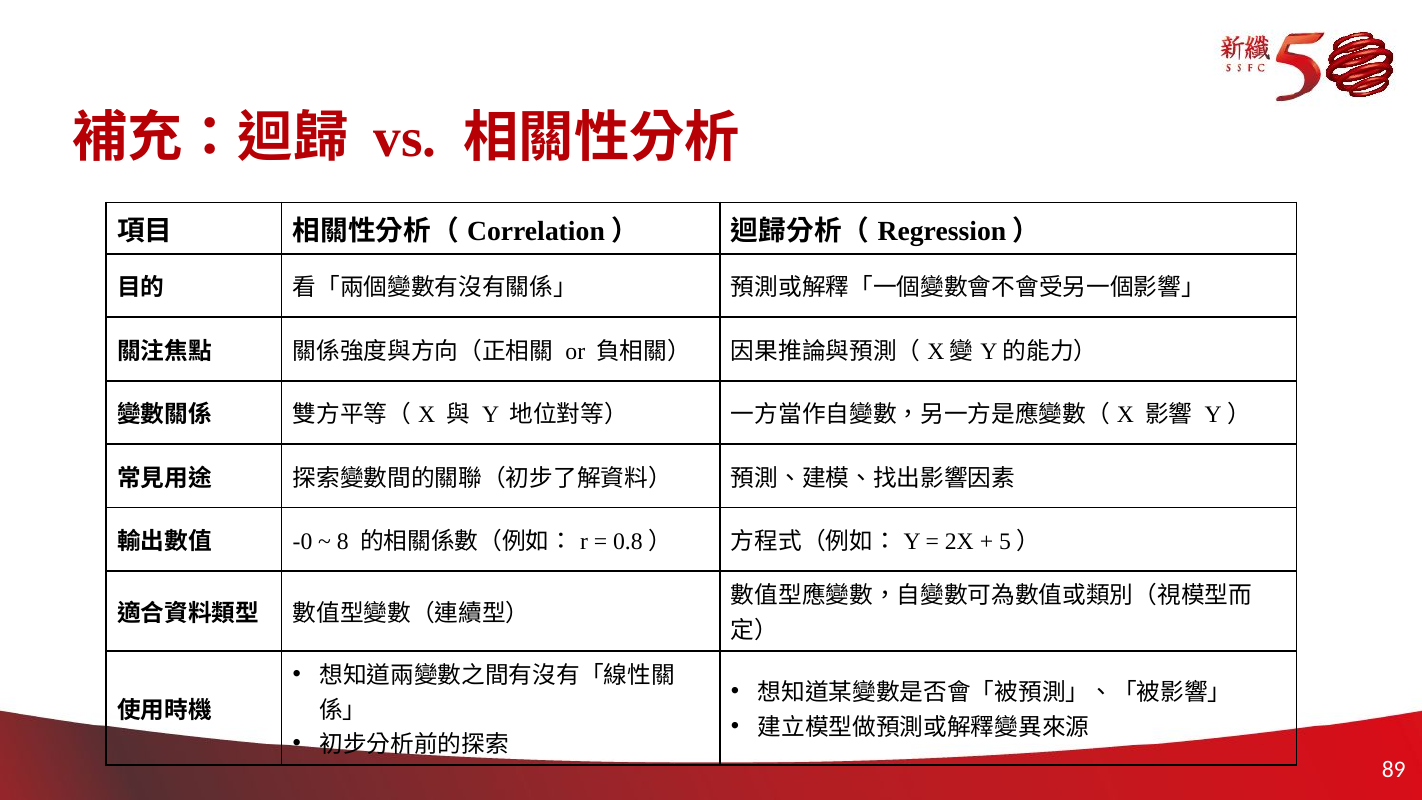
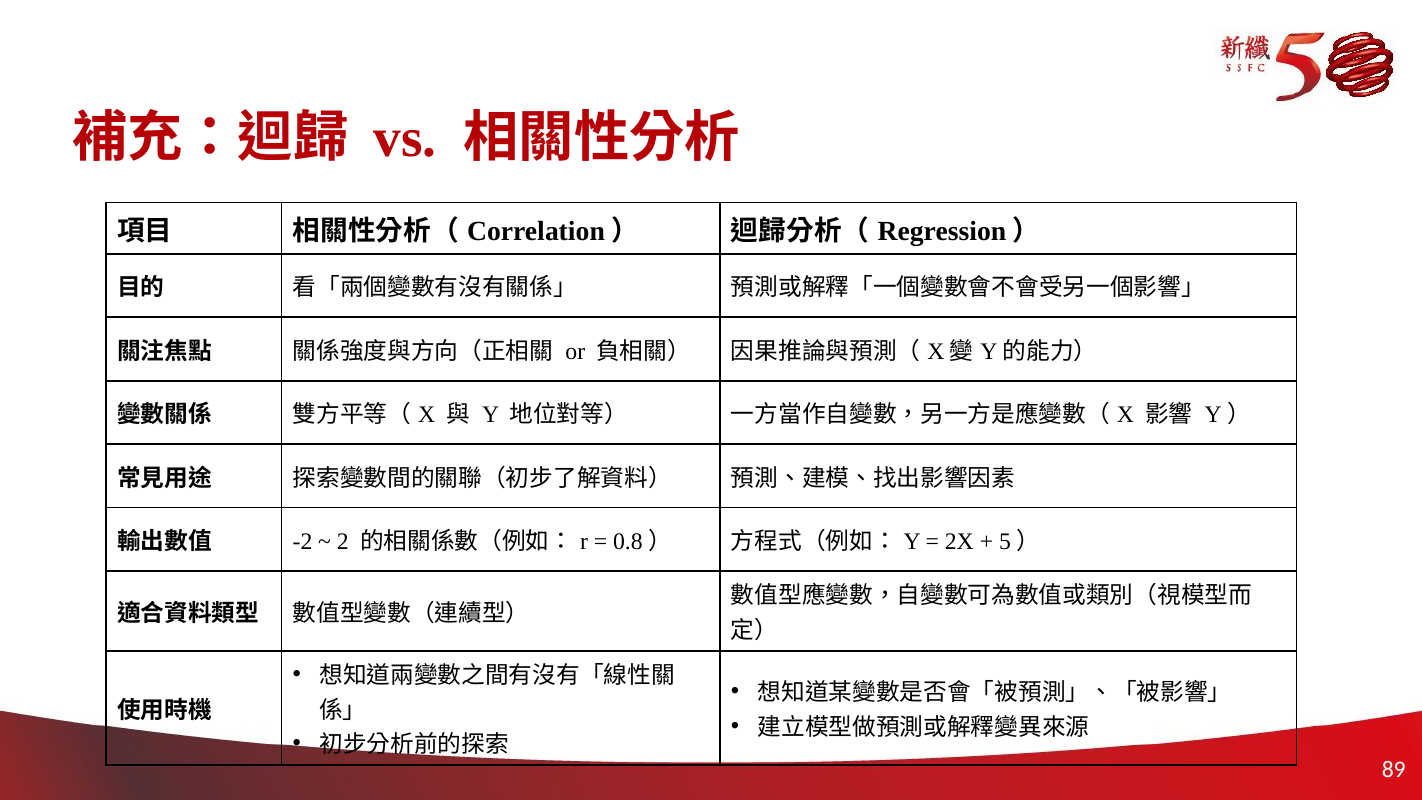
-0: -0 -> -2
8: 8 -> 2
